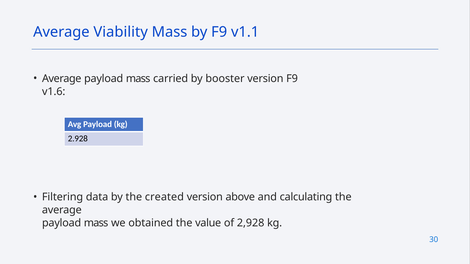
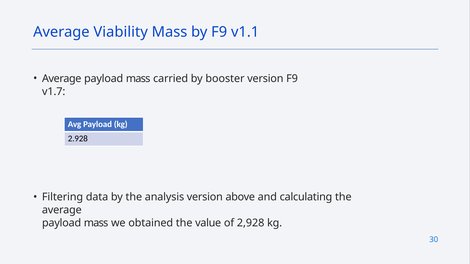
v1.6: v1.6 -> v1.7
created: created -> analysis
